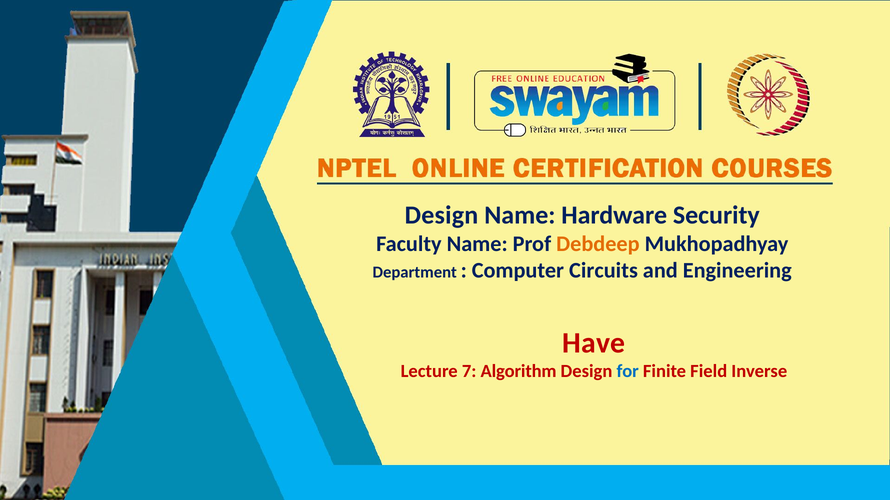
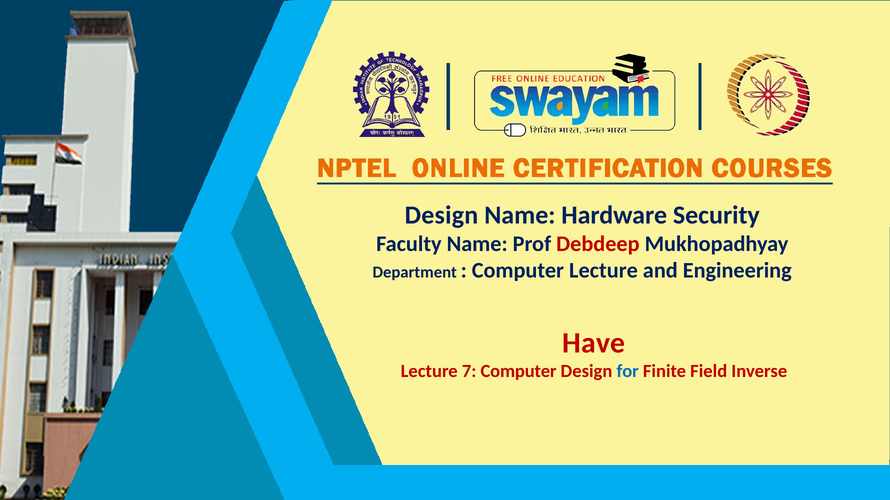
Debdeep colour: orange -> red
Computer Circuits: Circuits -> Lecture
7 Algorithm: Algorithm -> Computer
